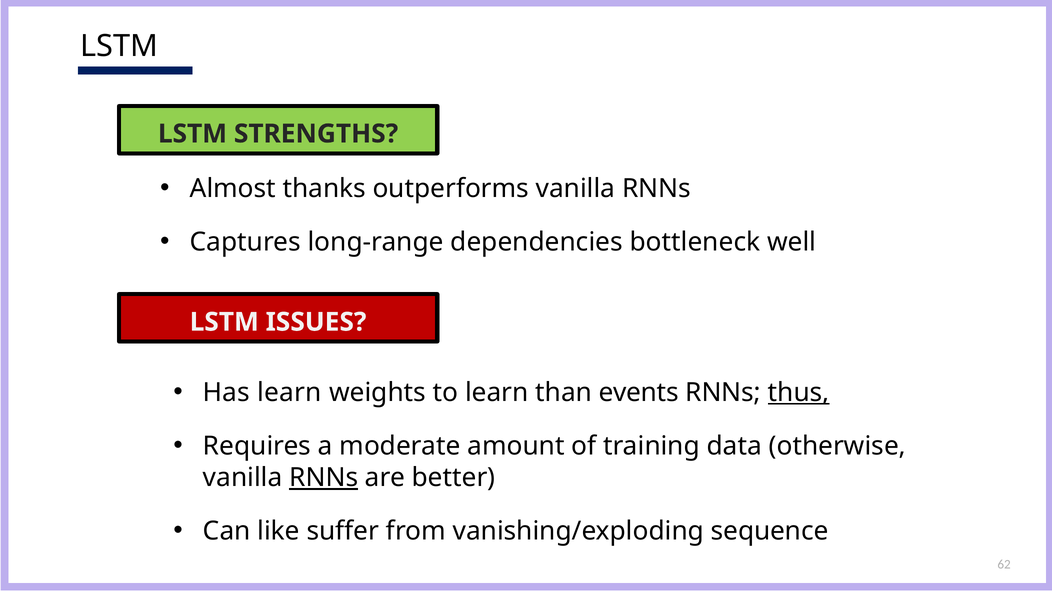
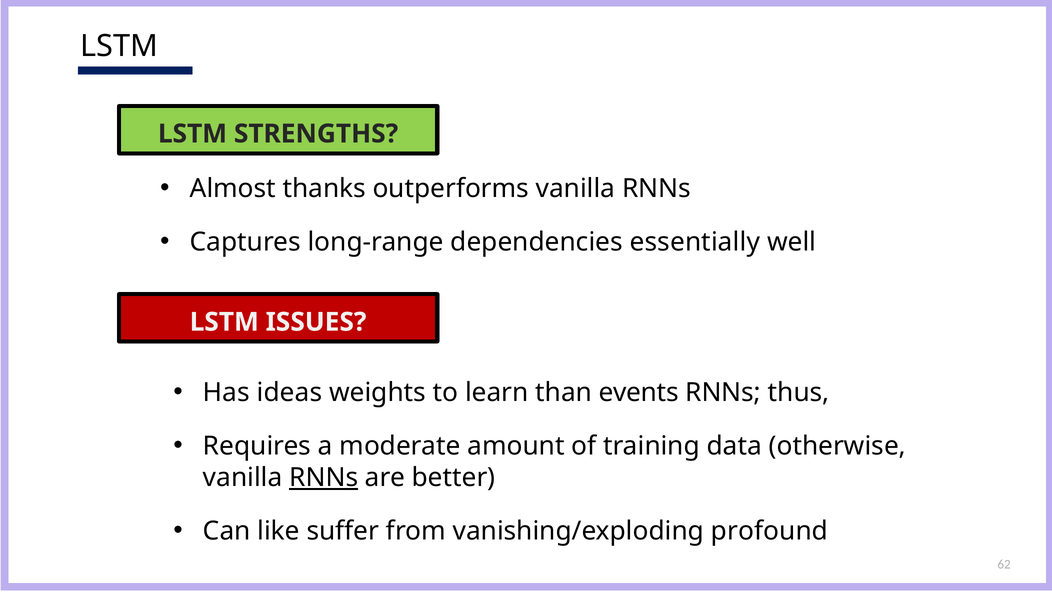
bottleneck: bottleneck -> essentially
Has learn: learn -> ideas
thus underline: present -> none
sequence: sequence -> profound
